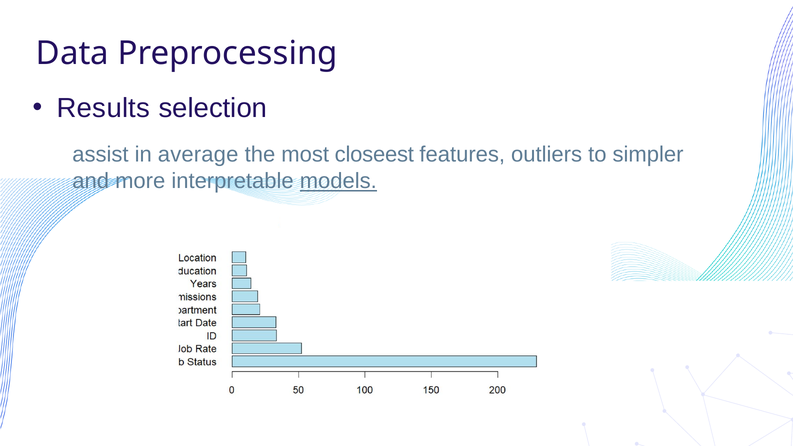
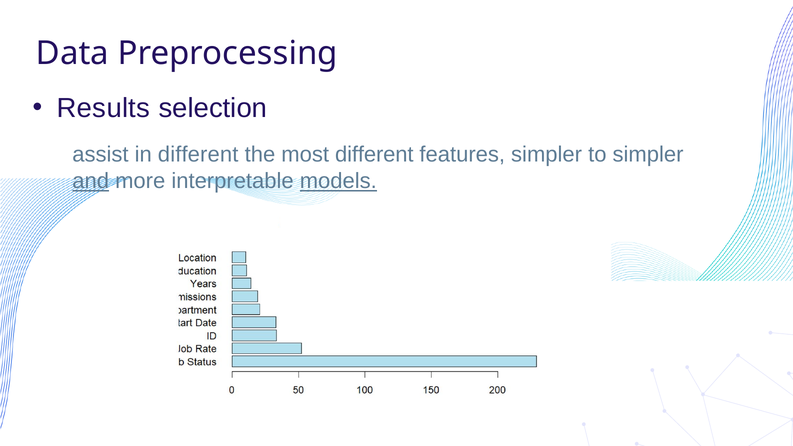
in average: average -> different
most closeest: closeest -> different
features outliers: outliers -> simpler
and underline: none -> present
